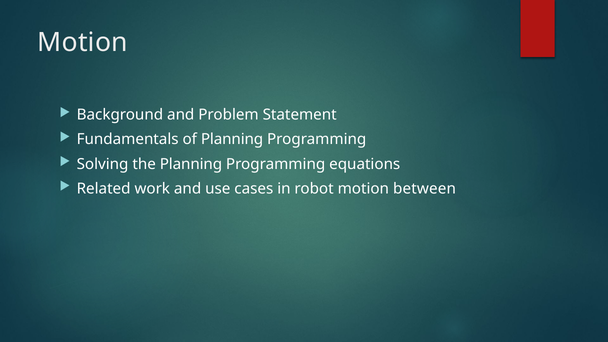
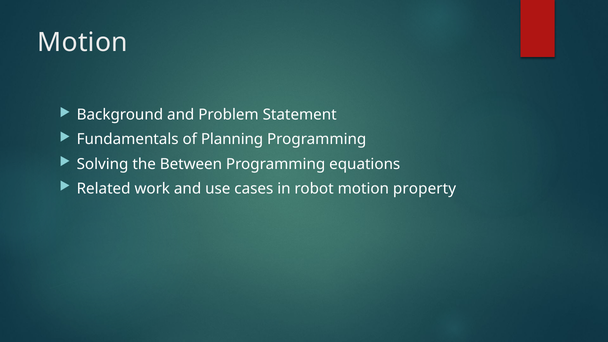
the Planning: Planning -> Between
between: between -> property
